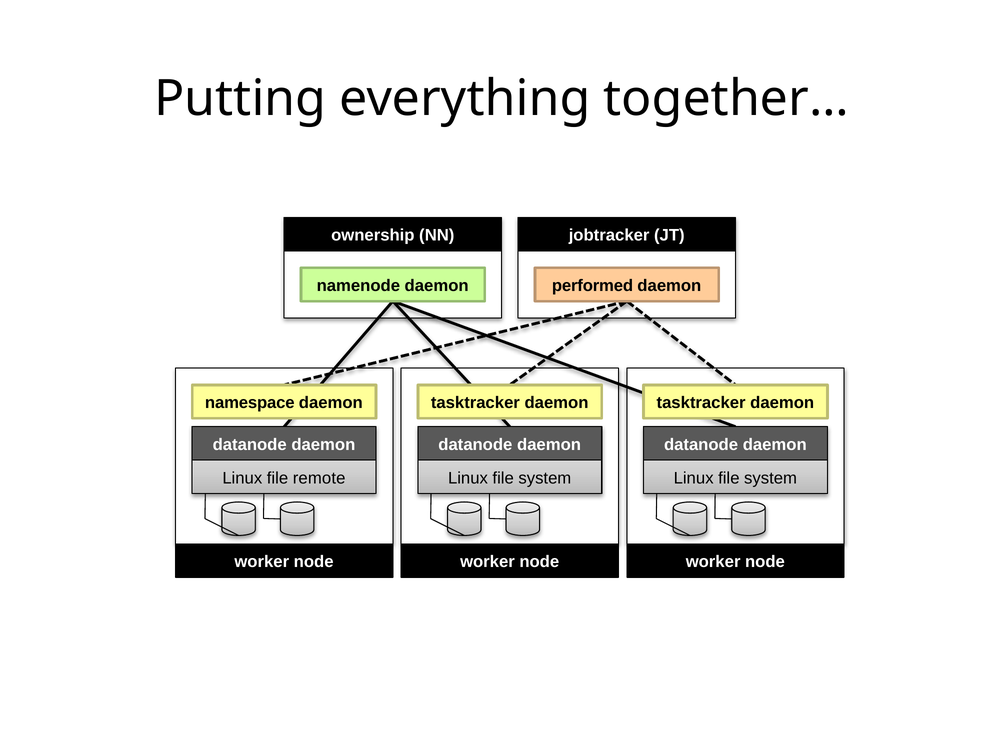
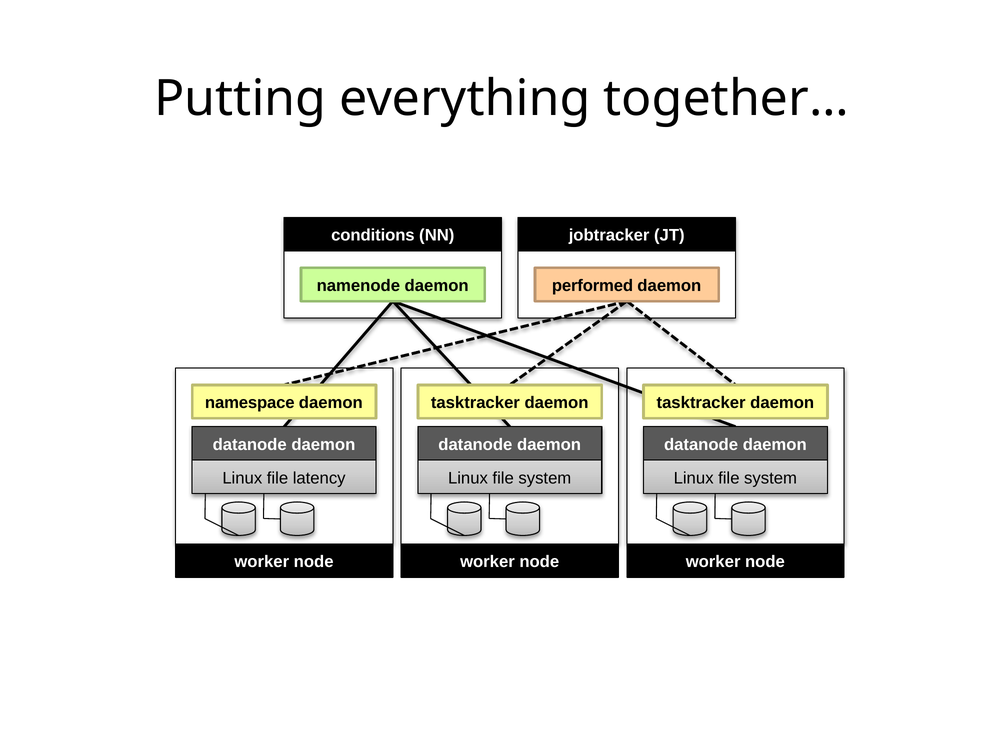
ownership: ownership -> conditions
remote: remote -> latency
